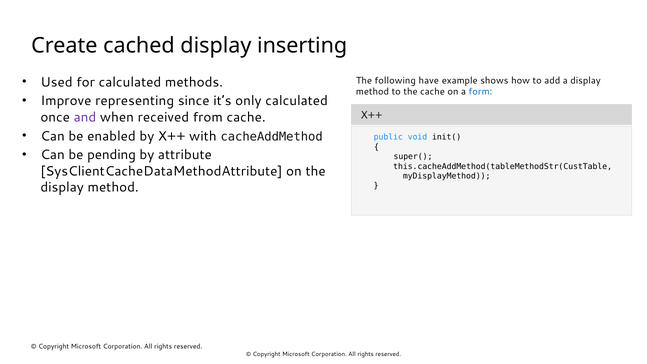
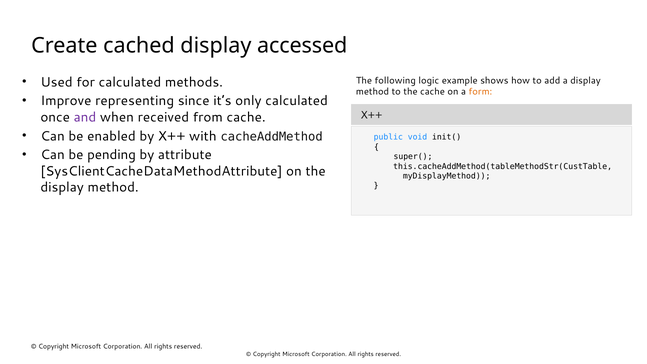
inserting: inserting -> accessed
have: have -> logic
form colour: blue -> orange
